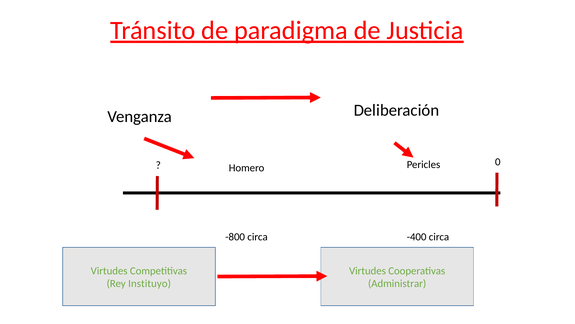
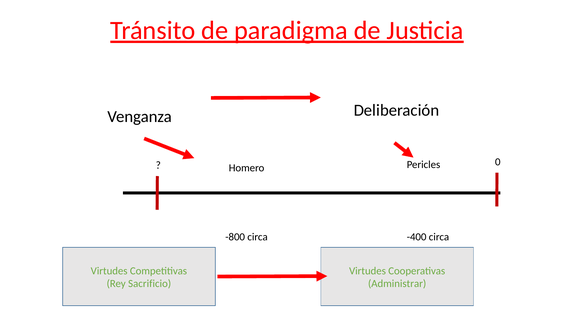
Instituyo: Instituyo -> Sacrificio
